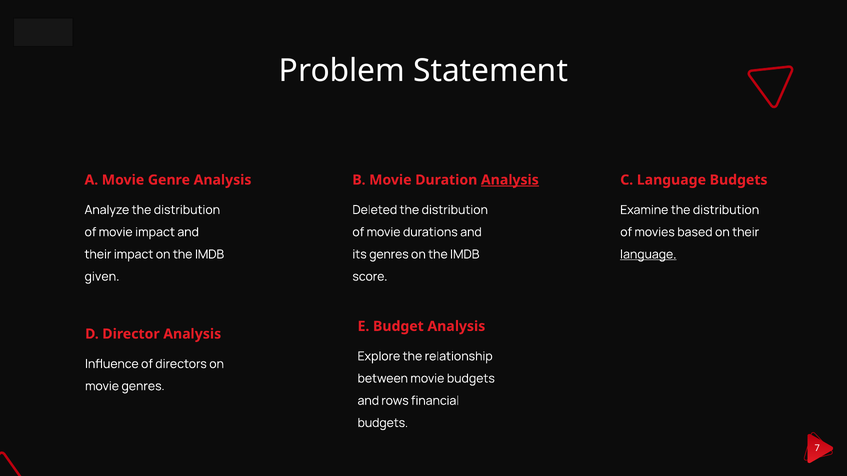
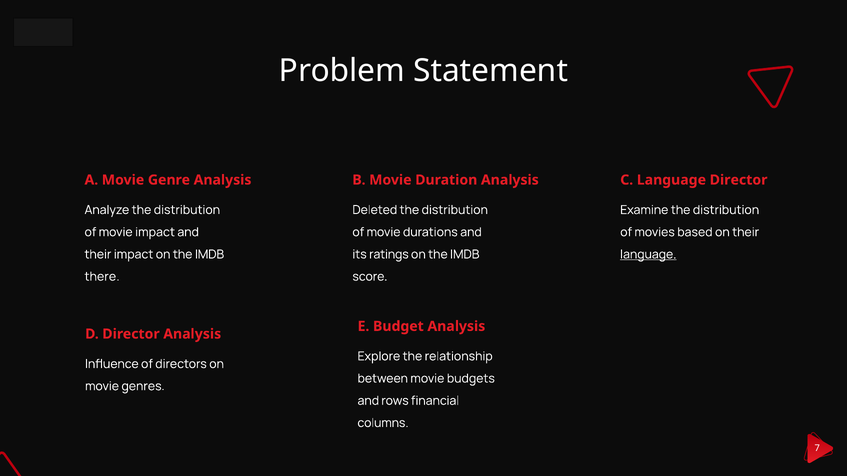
Analysis at (510, 180) underline: present -> none
Language Budgets: Budgets -> Director
its genres: genres -> ratings
given: given -> there
budgets at (383, 423): budgets -> columns
